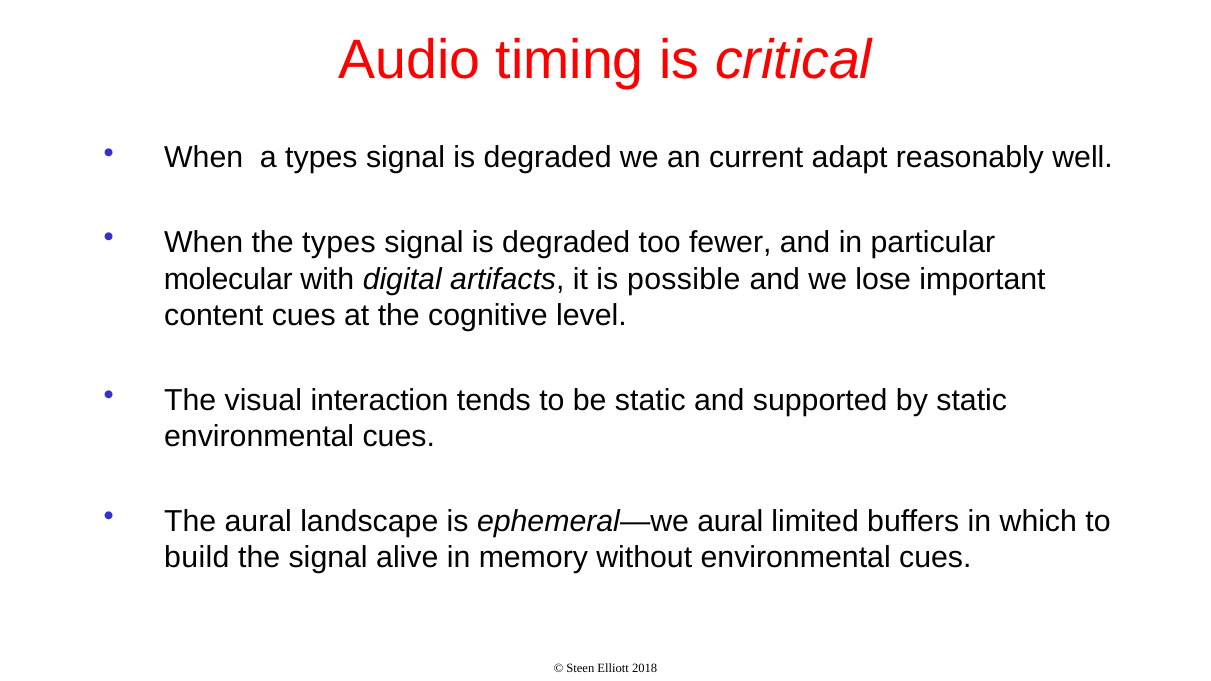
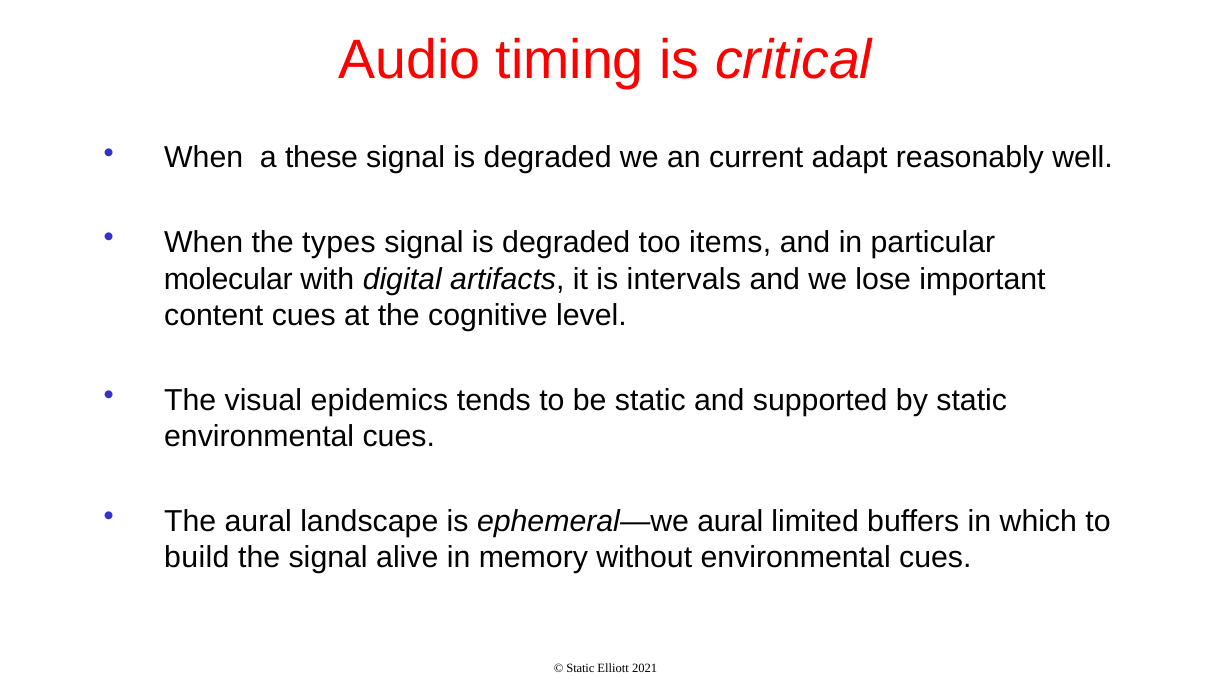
a types: types -> these
fewer: fewer -> items
possible: possible -> intervals
interaction: interaction -> epidemics
Steen at (580, 668): Steen -> Static
2018: 2018 -> 2021
